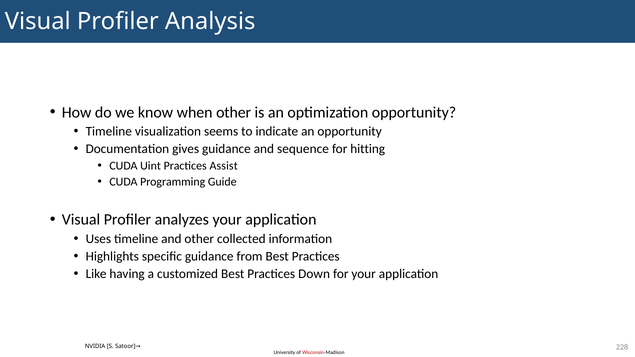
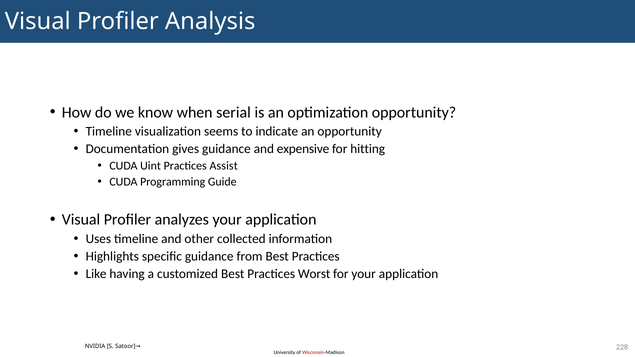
when other: other -> serial
sequence: sequence -> expensive
Down: Down -> Worst
